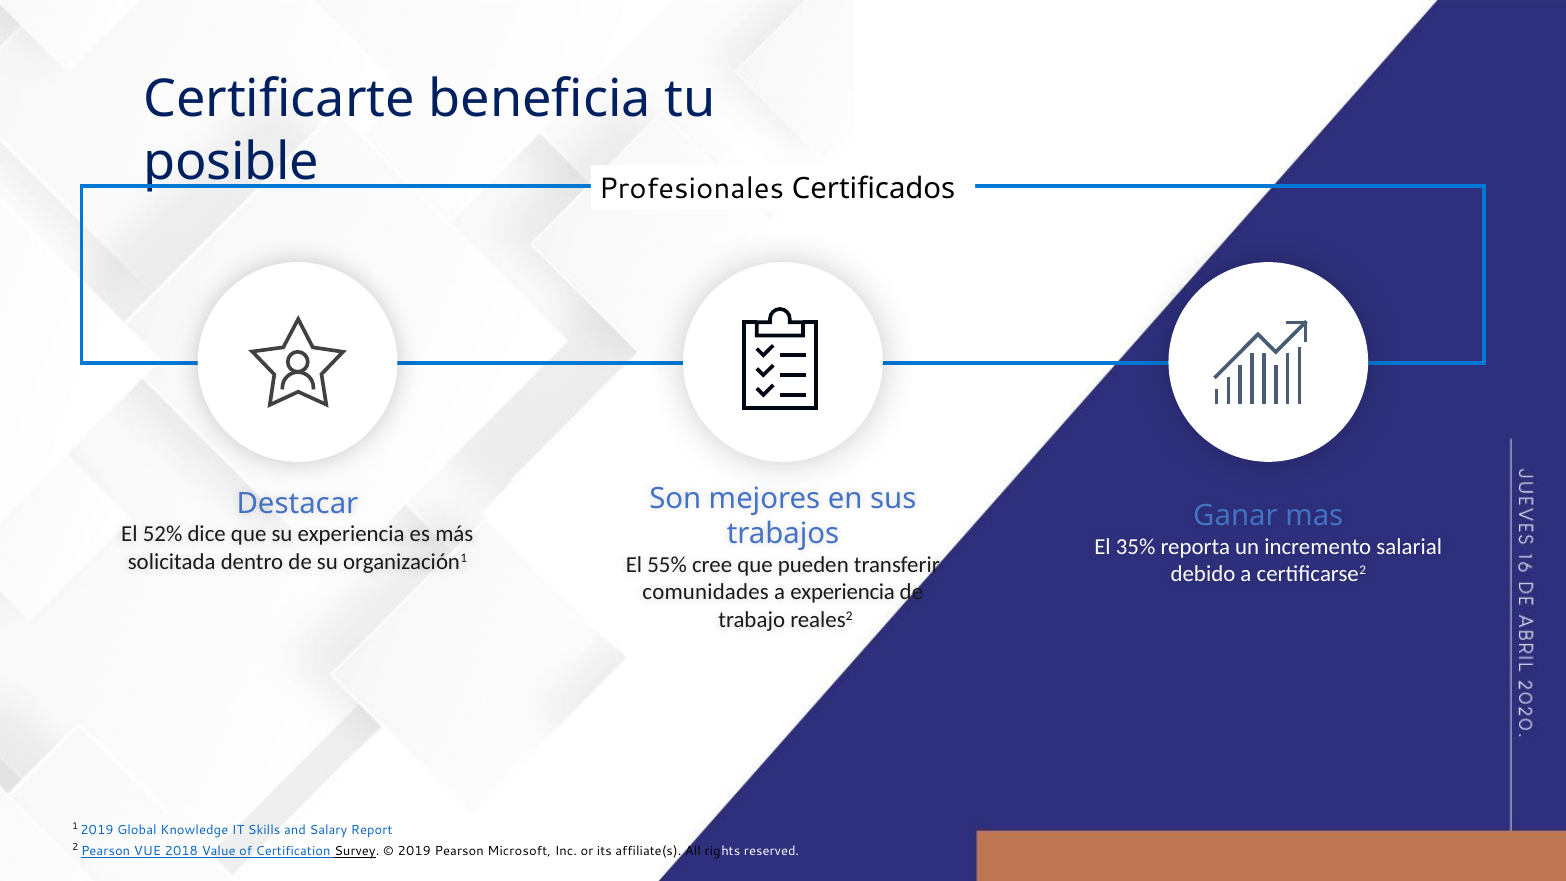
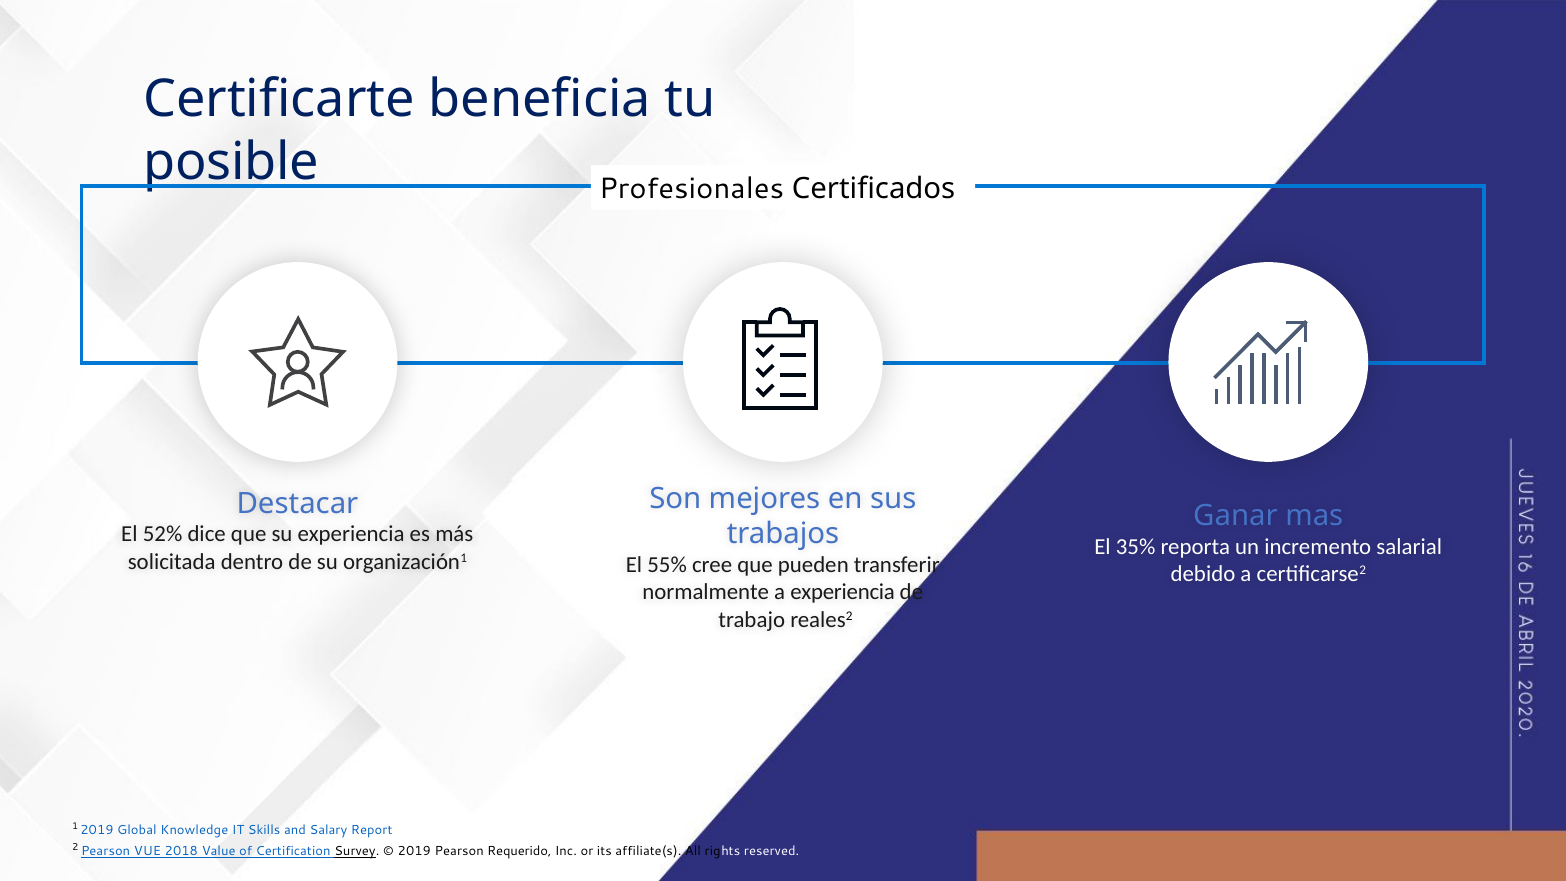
comunidades: comunidades -> normalmente
Microsoft: Microsoft -> Requerido
